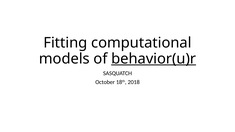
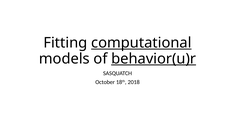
computational underline: none -> present
